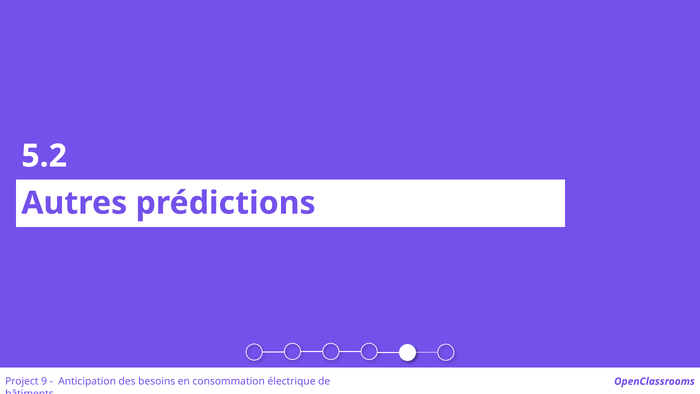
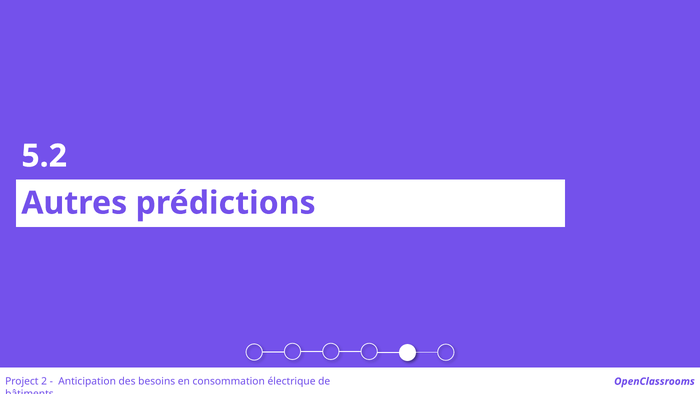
9: 9 -> 2
